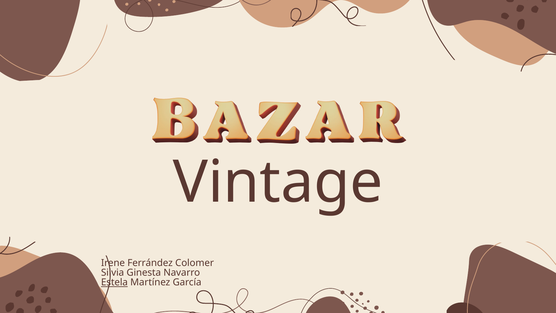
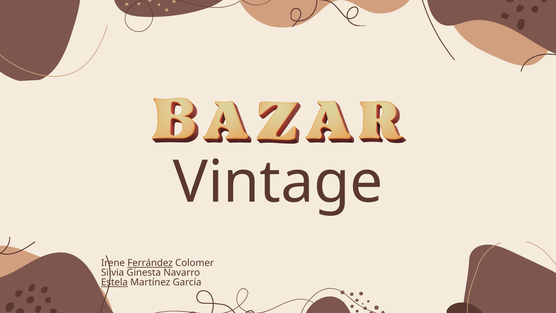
Ferrández underline: none -> present
